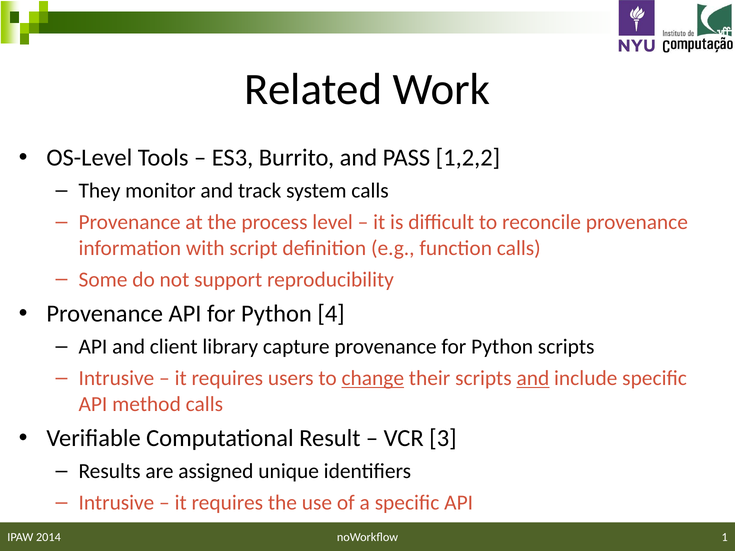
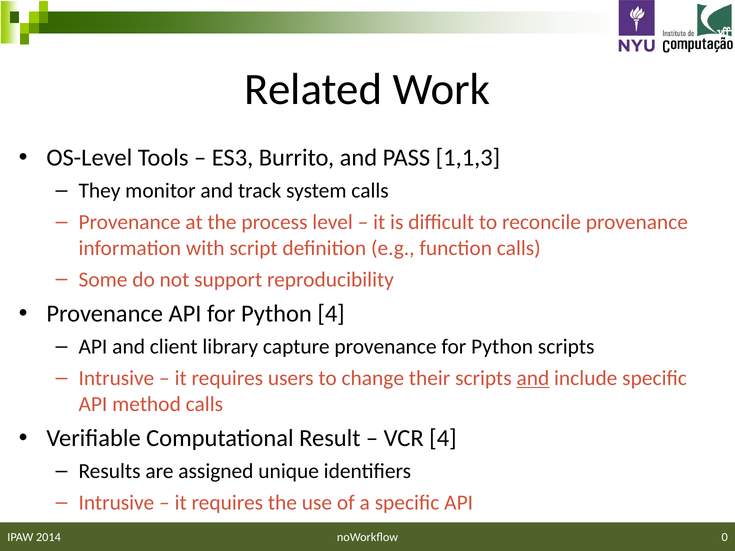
1,2,2: 1,2,2 -> 1,1,3
change underline: present -> none
VCR 3: 3 -> 4
1: 1 -> 0
